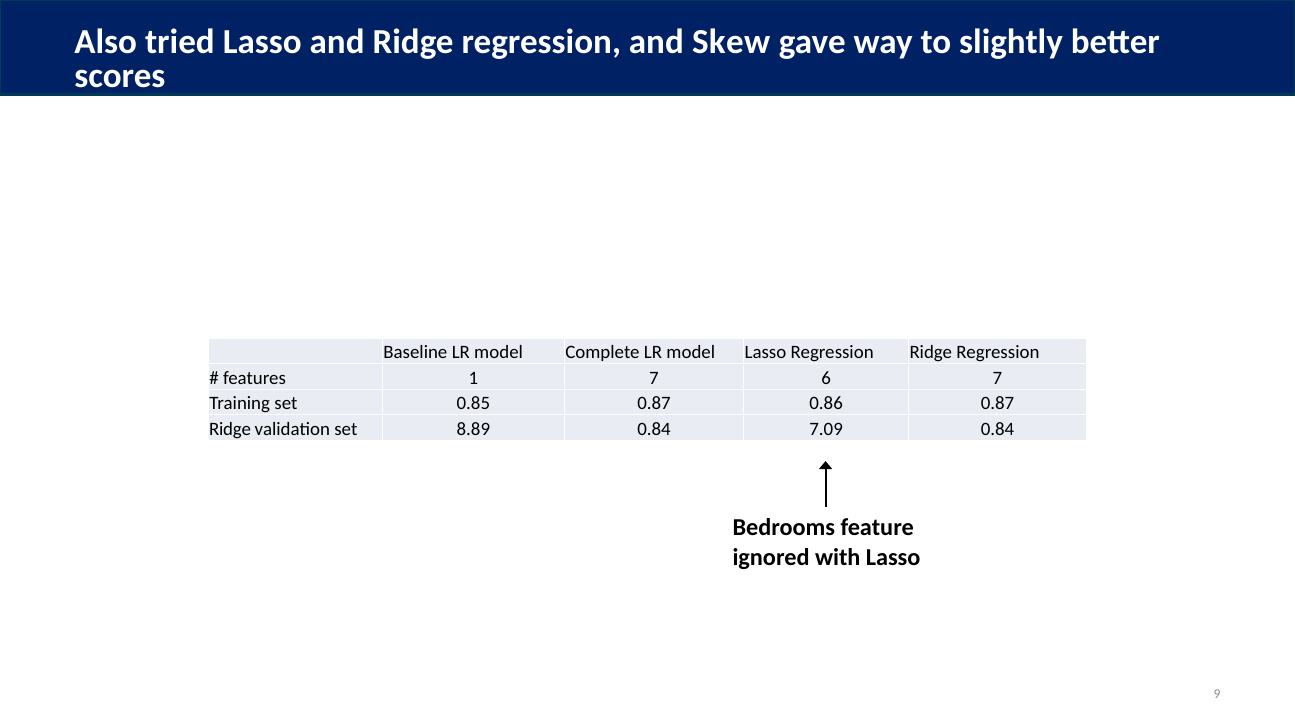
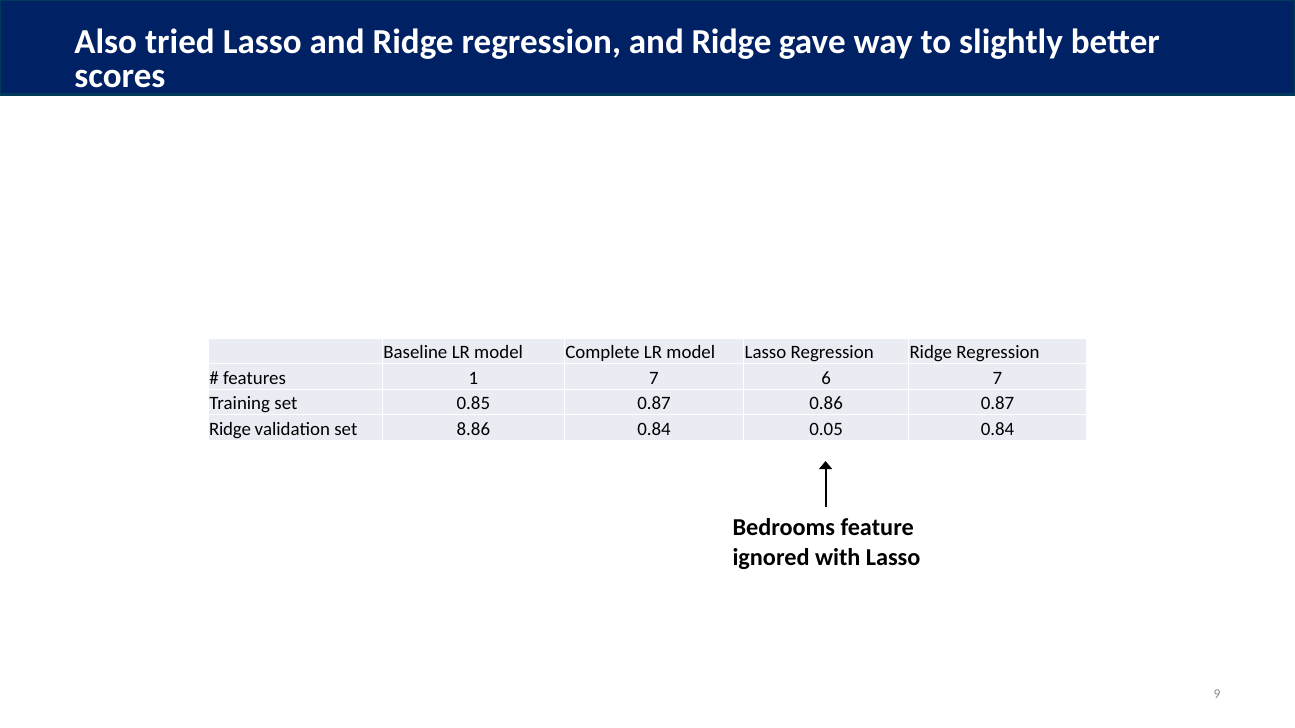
regression and Skew: Skew -> Ridge
8.89: 8.89 -> 8.86
7.09: 7.09 -> 0.05
